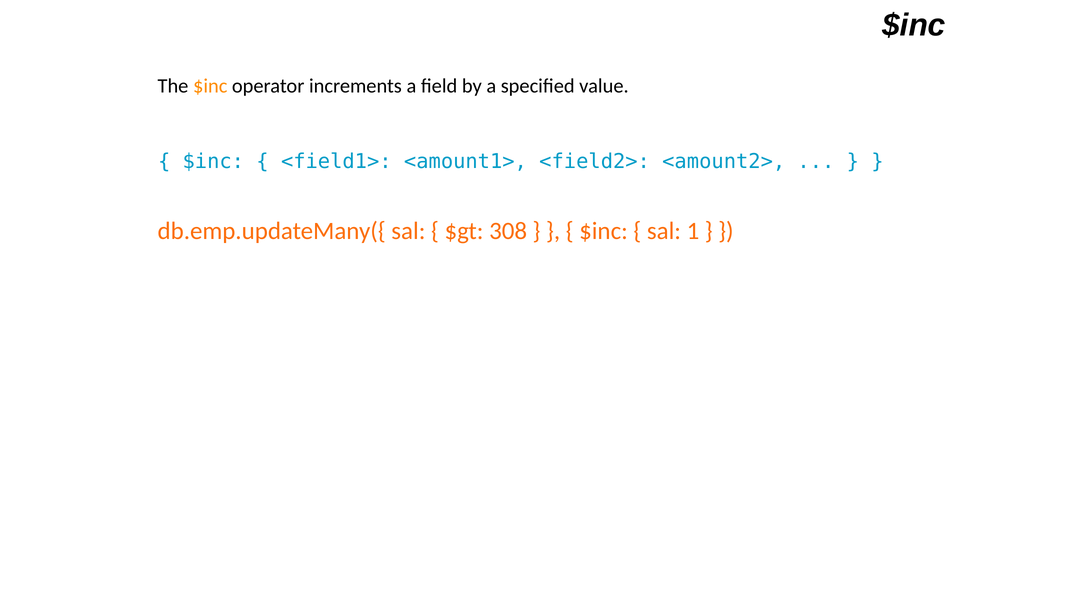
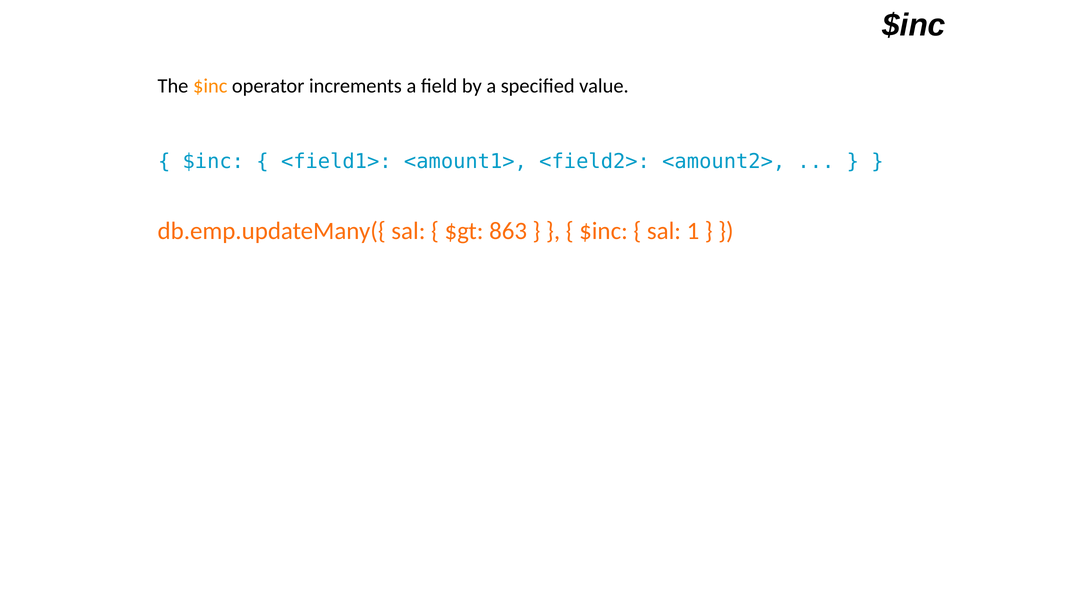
308: 308 -> 863
